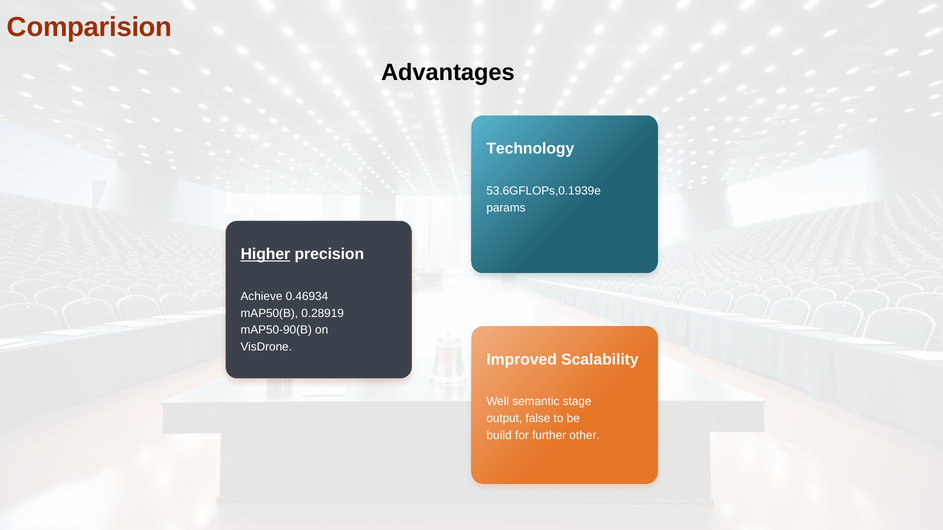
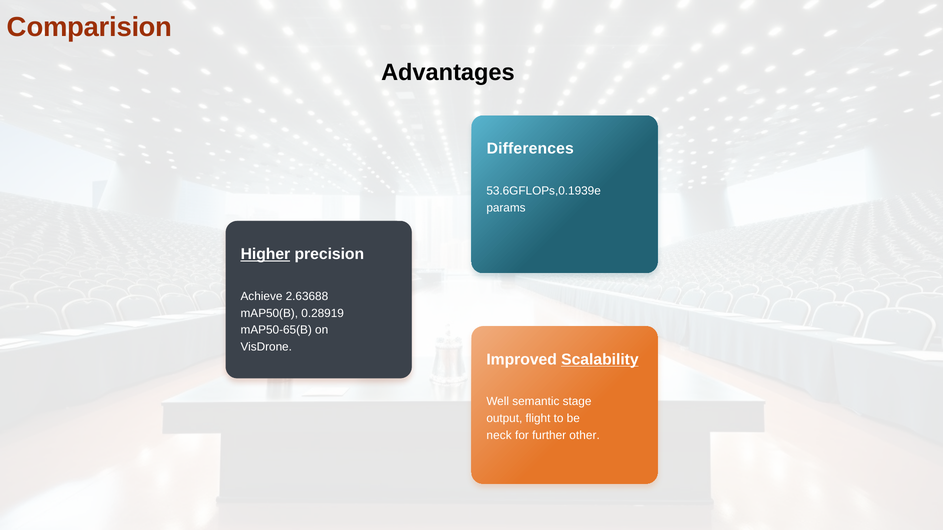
Technology: Technology -> Differences
0.46934: 0.46934 -> 2.63688
mAP50-90(B: mAP50-90(B -> mAP50-65(B
Scalability underline: none -> present
false: false -> flight
build: build -> neck
